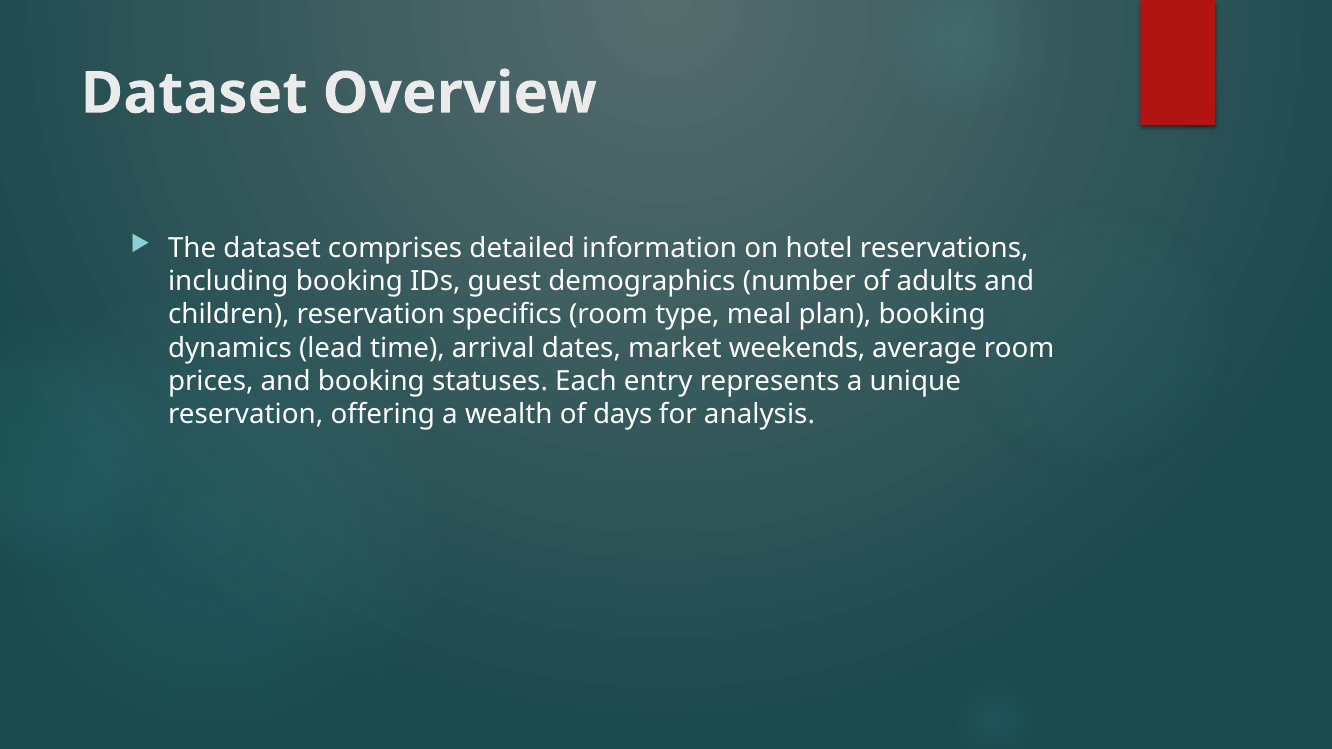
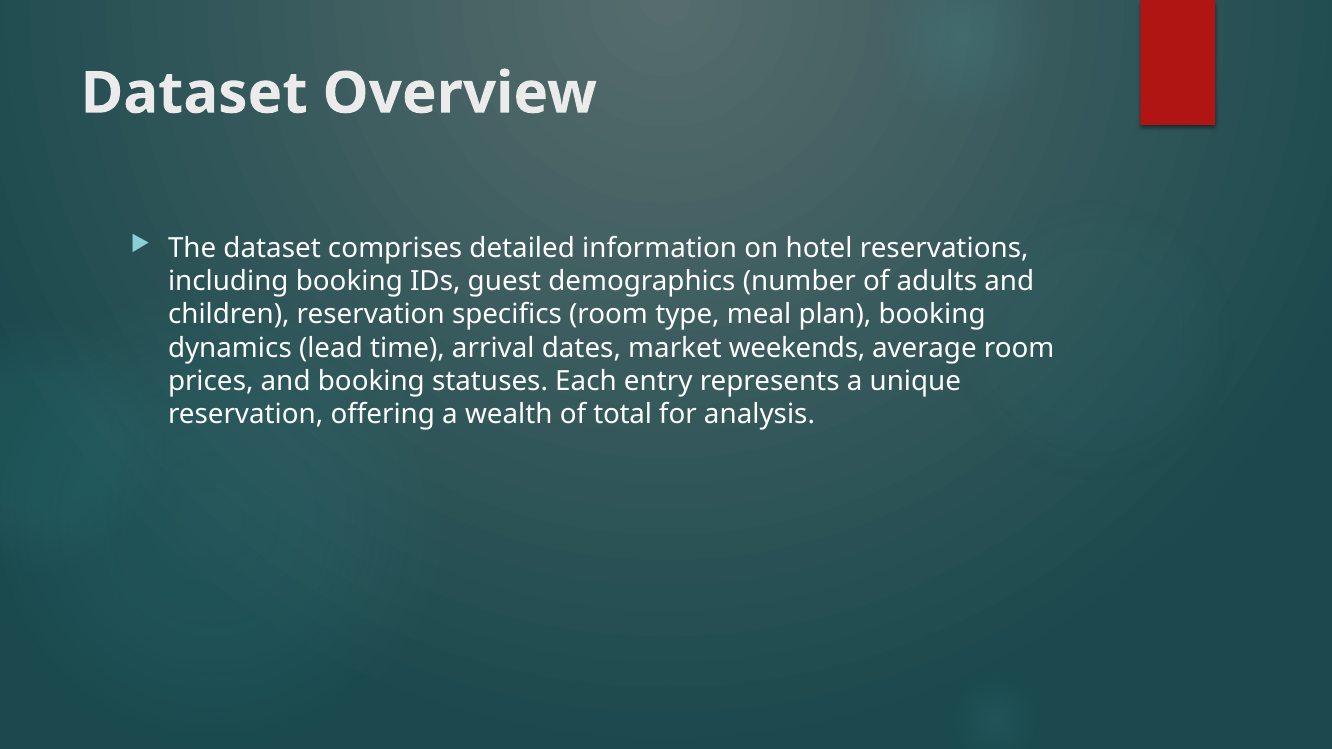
days: days -> total
